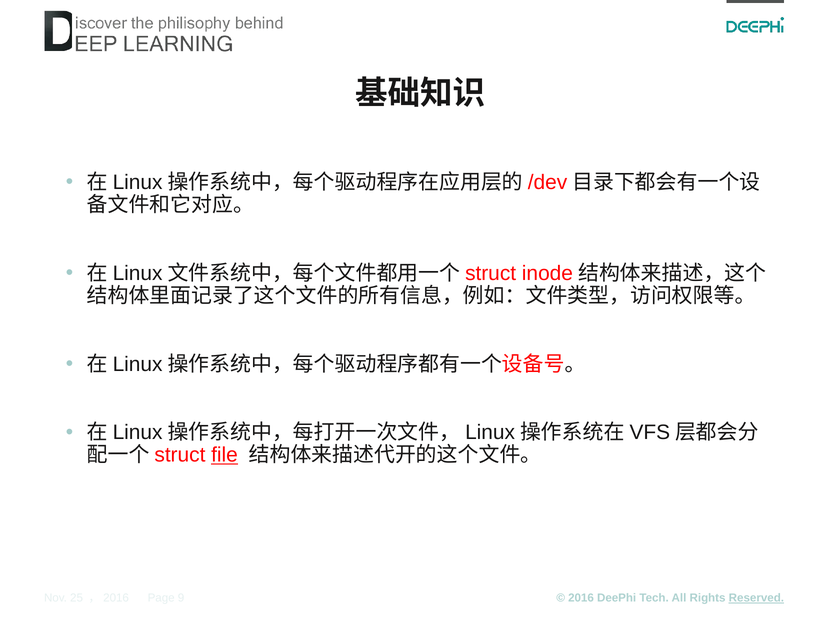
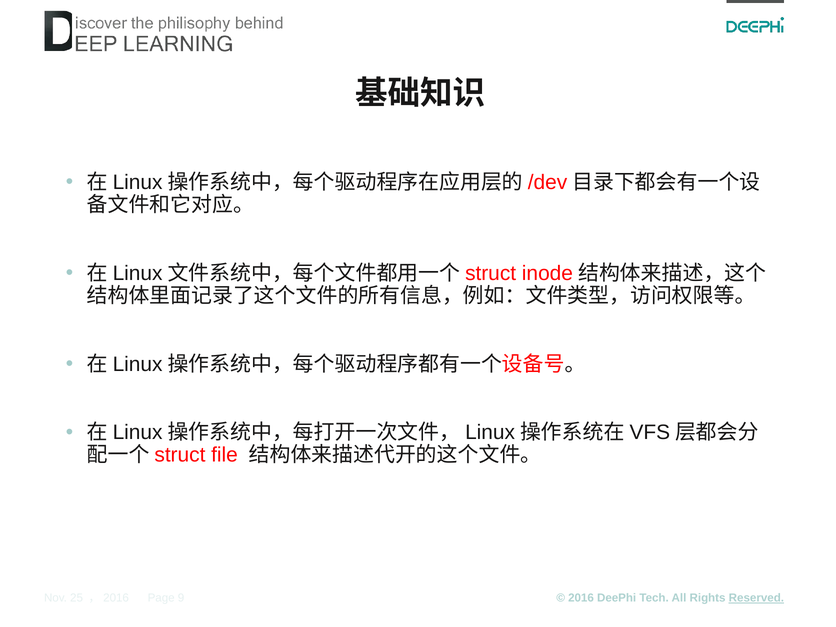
file underline: present -> none
